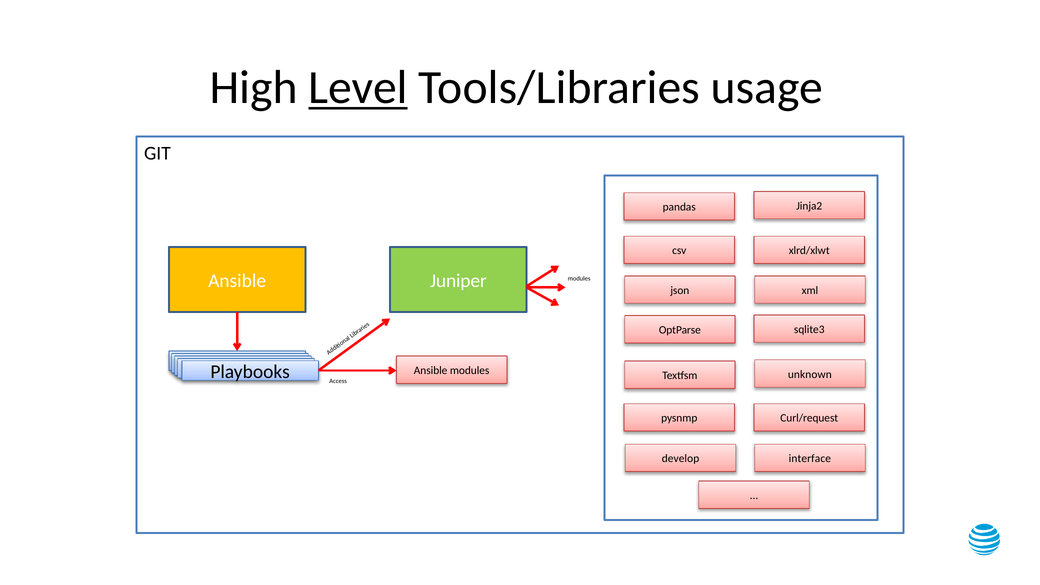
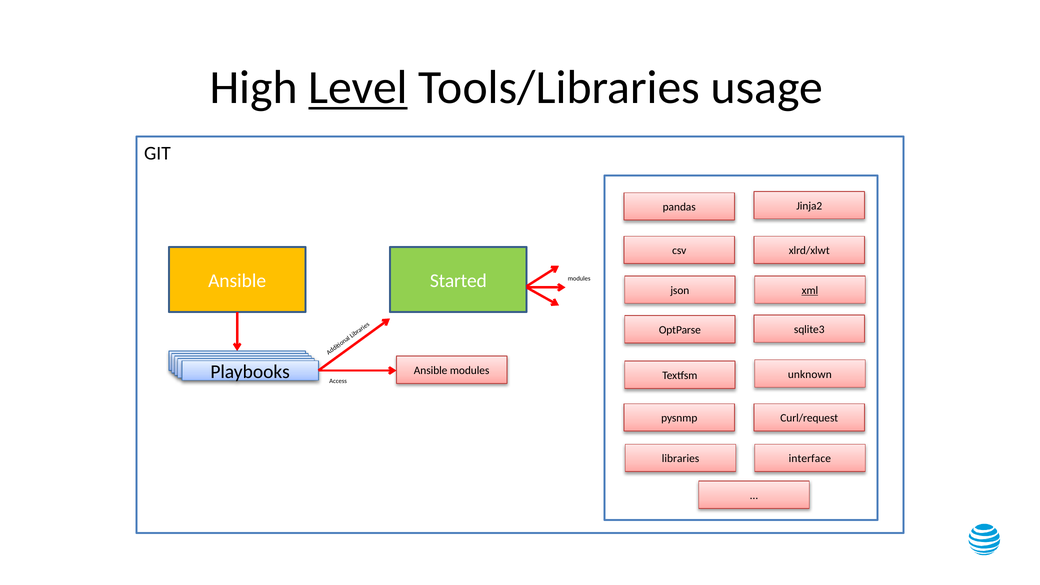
Juniper: Juniper -> Started
xml underline: none -> present
develop at (680, 459): develop -> libraries
